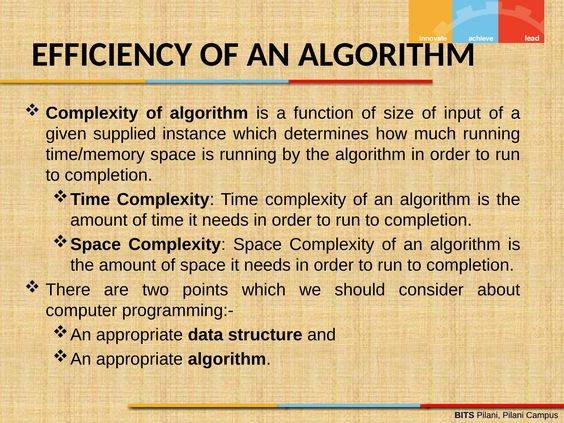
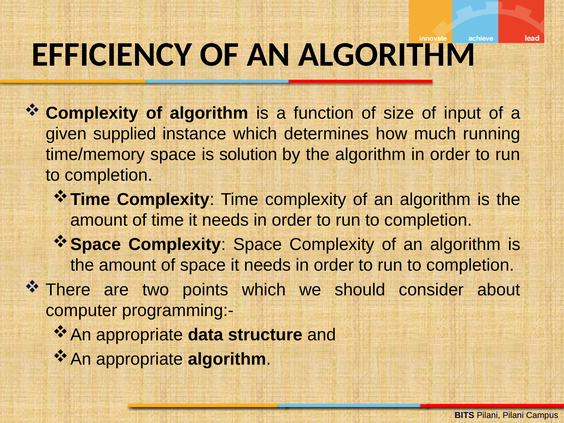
is running: running -> solution
